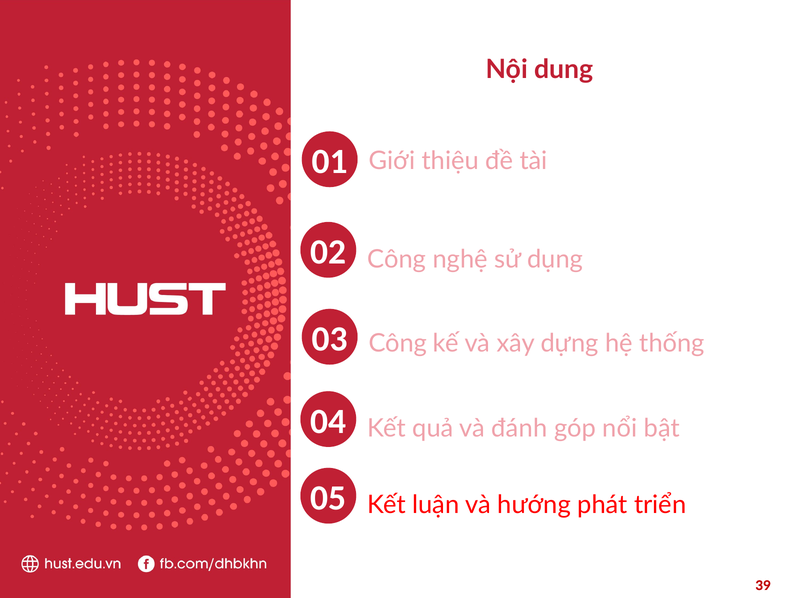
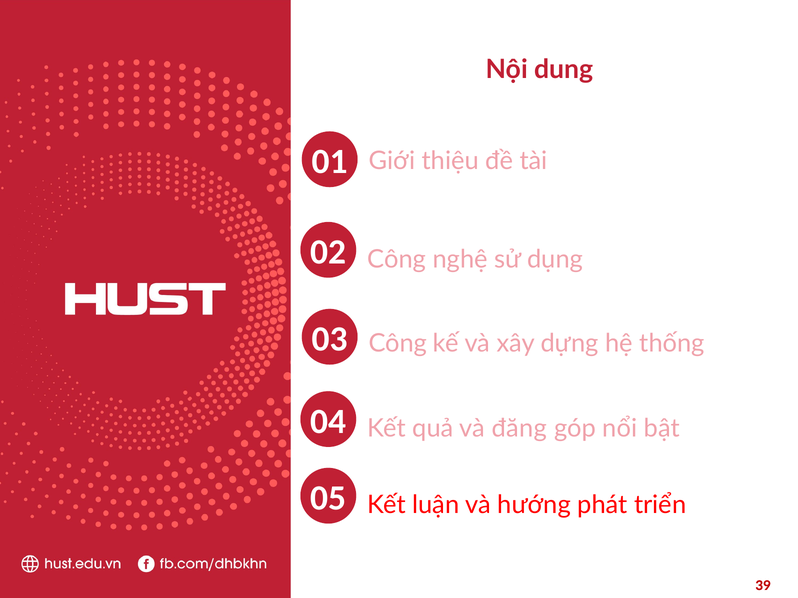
đánh: đánh -> đăng
